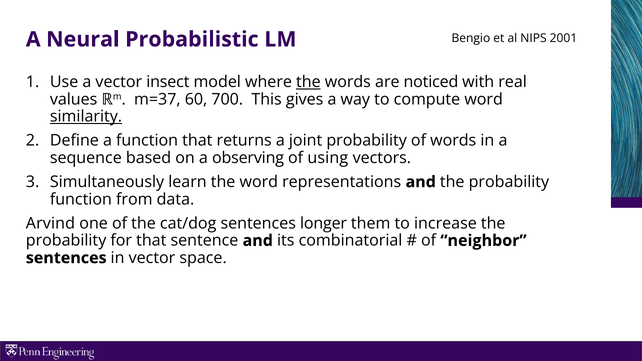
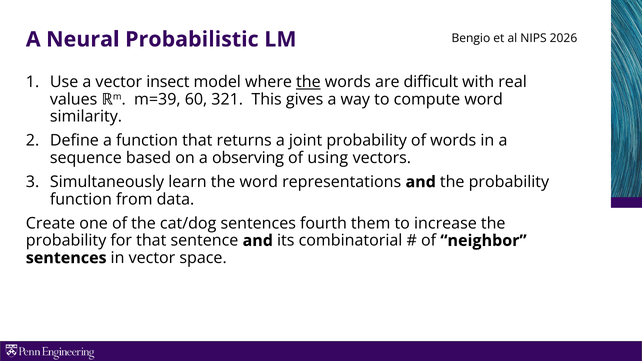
2001: 2001 -> 2026
noticed: noticed -> difficult
m=37: m=37 -> m=39
700: 700 -> 321
similarity underline: present -> none
Arvind: Arvind -> Create
longer: longer -> fourth
